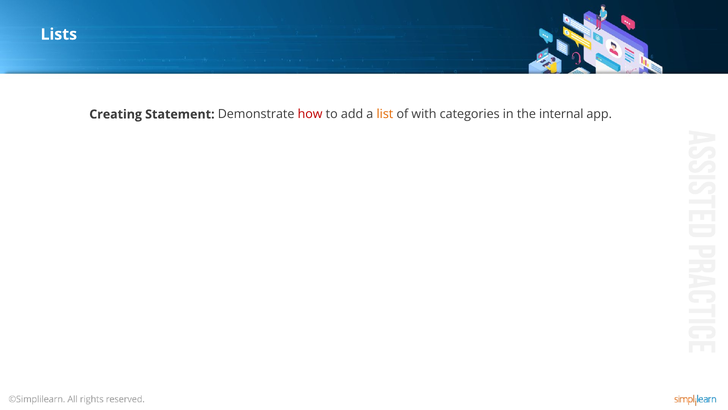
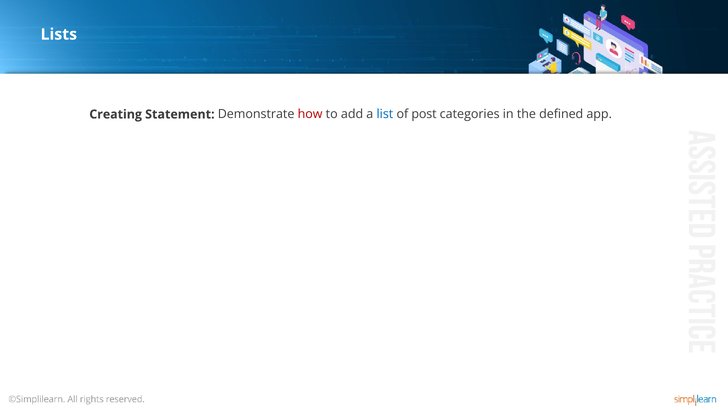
list colour: orange -> blue
with: with -> post
internal: internal -> defined
